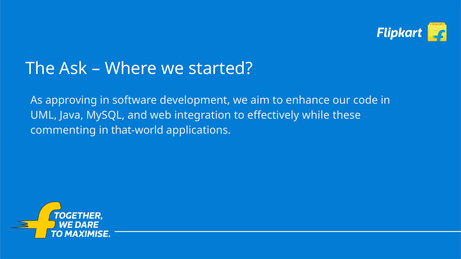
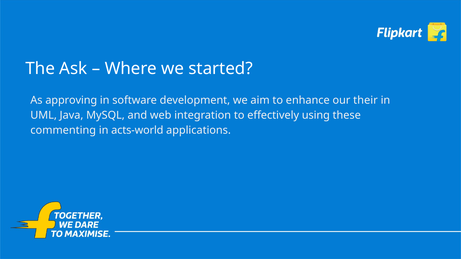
code: code -> their
while: while -> using
that-world: that-world -> acts-world
